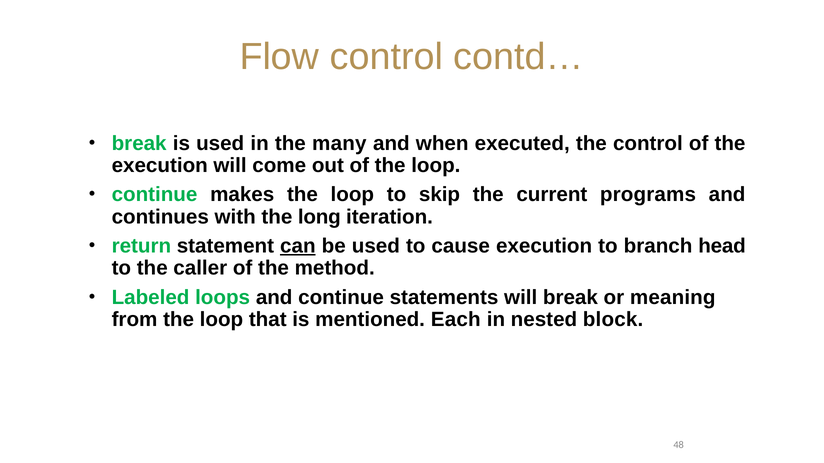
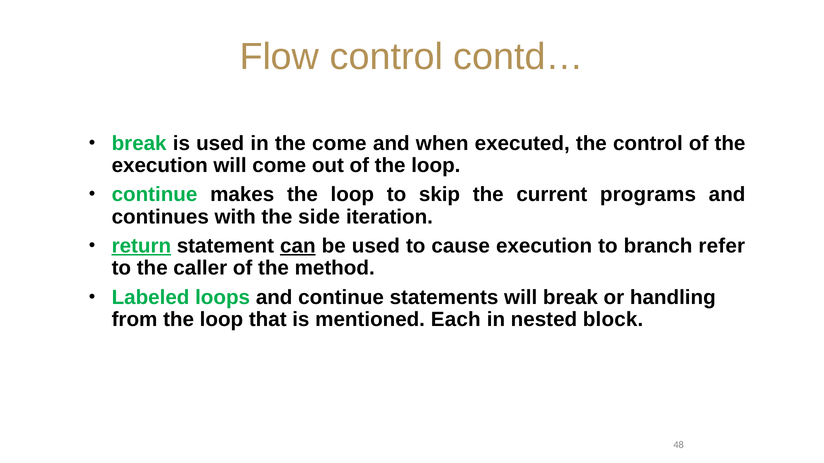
the many: many -> come
long: long -> side
return underline: none -> present
head: head -> refer
meaning: meaning -> handling
